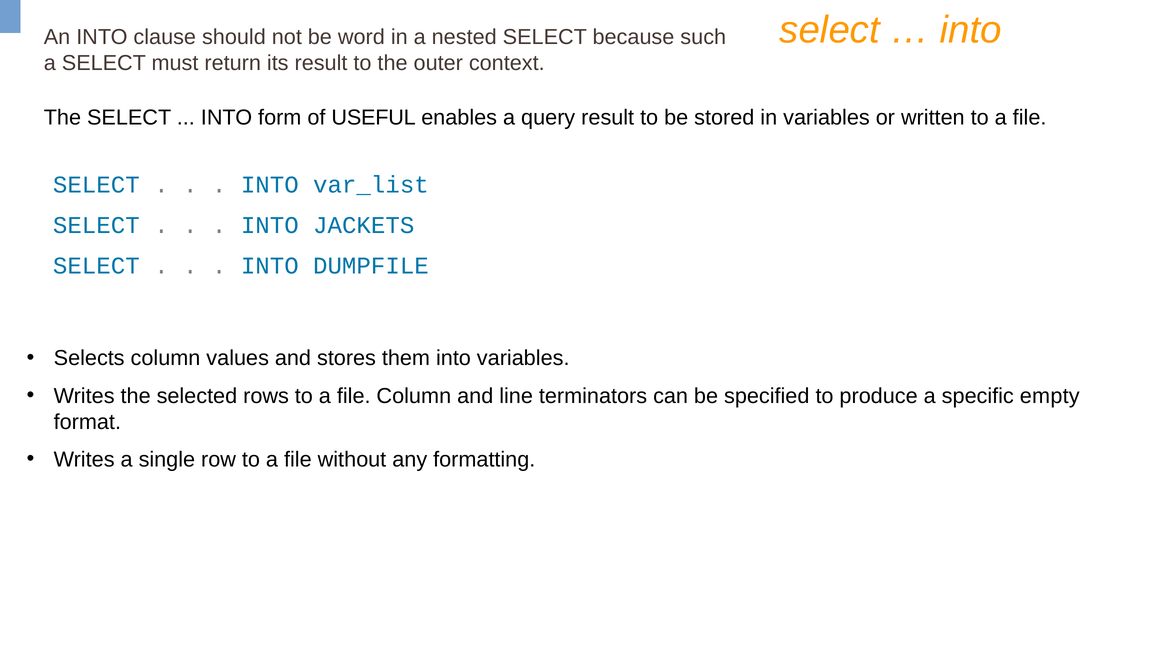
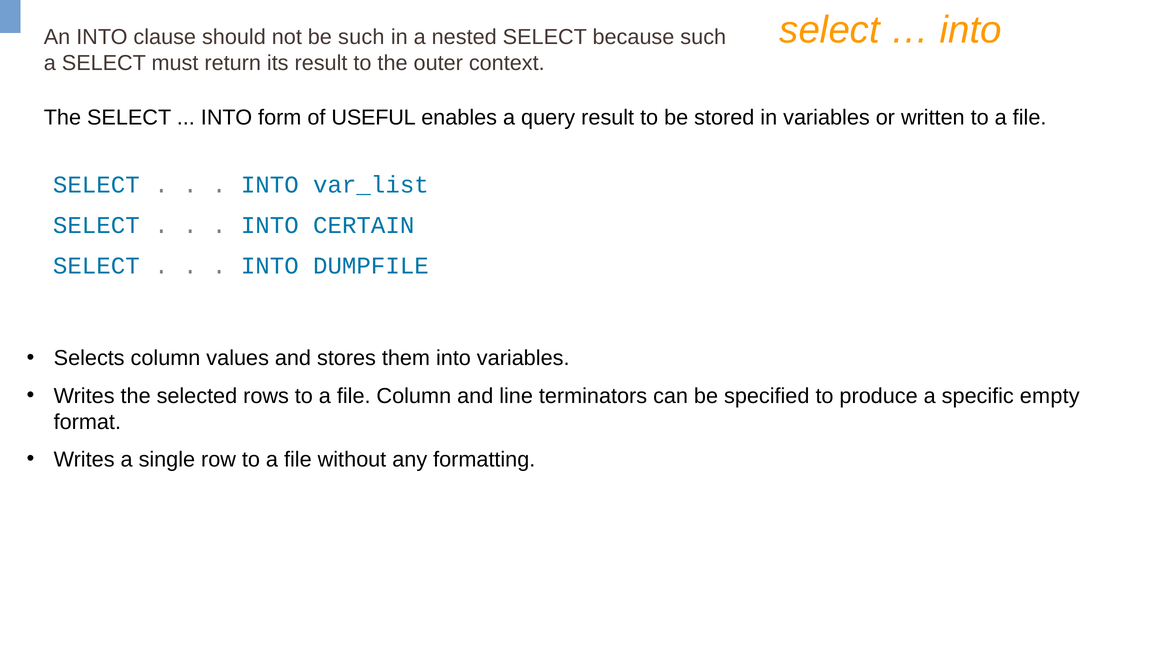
be word: word -> such
JACKETS: JACKETS -> CERTAIN
